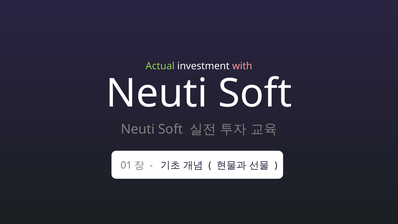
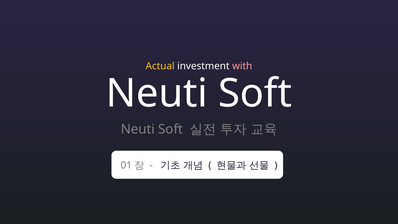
Actual colour: light green -> yellow
